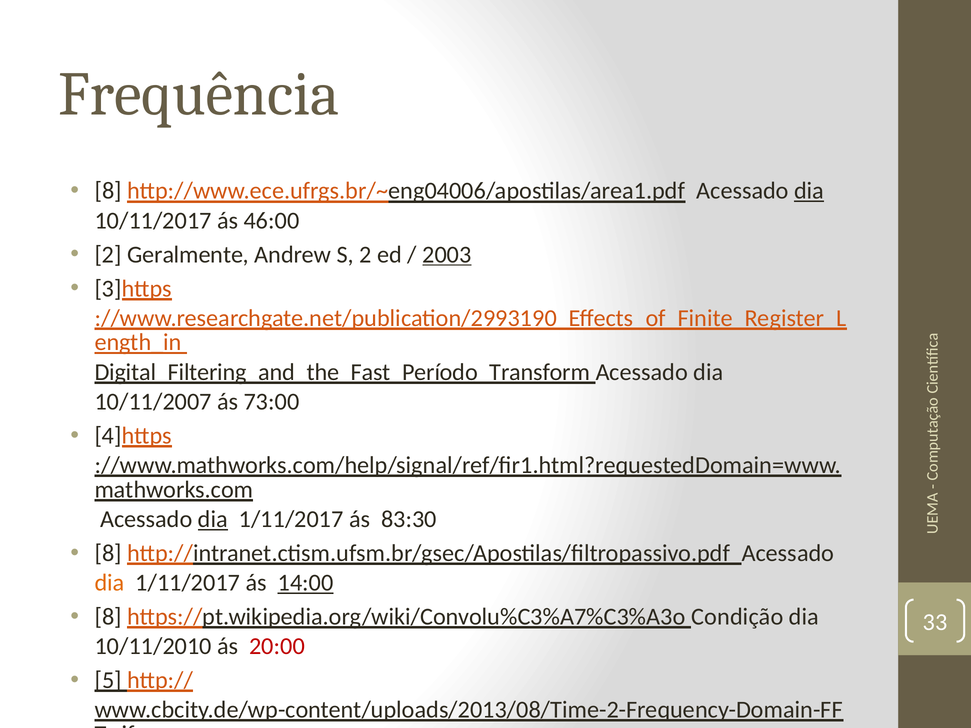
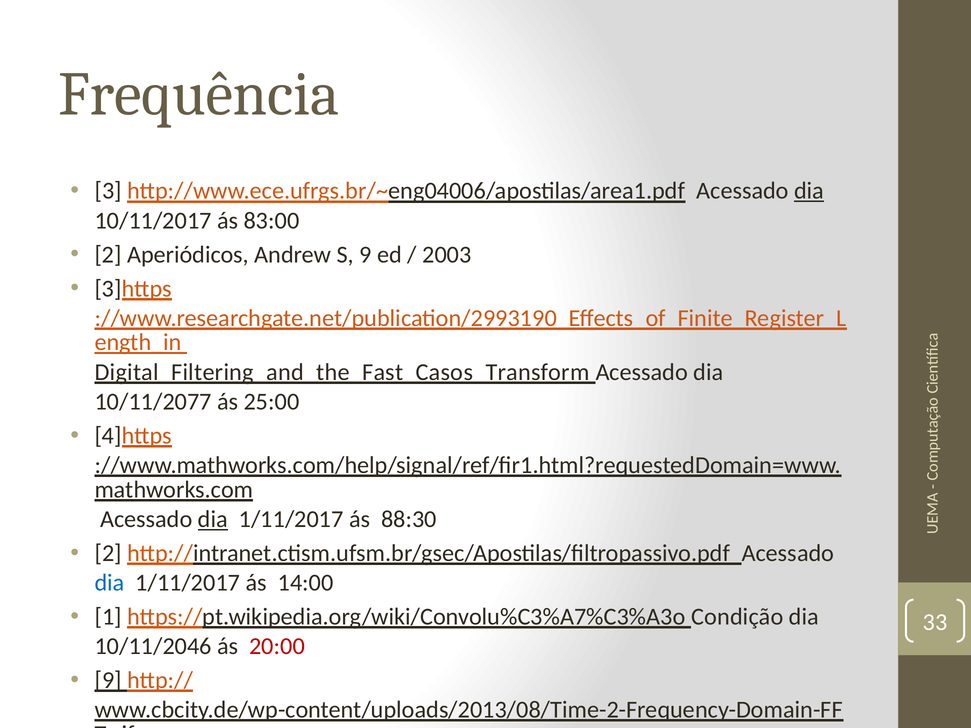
8 at (108, 191): 8 -> 3
46:00: 46:00 -> 83:00
Geralmente: Geralmente -> Aperiódicos
S 2: 2 -> 9
2003 underline: present -> none
Digital_Filtering_and_the_Fast_Período_Transform: Digital_Filtering_and_the_Fast_Período_Transform -> Digital_Filtering_and_the_Fast_Casos_Transform
10/11/2007: 10/11/2007 -> 10/11/2077
73:00: 73:00 -> 25:00
83:30: 83:30 -> 88:30
8 at (108, 553): 8 -> 2
dia at (110, 583) colour: orange -> blue
14:00 underline: present -> none
8 at (108, 617): 8 -> 1
10/11/2010: 10/11/2010 -> 10/11/2046
5 at (108, 681): 5 -> 9
